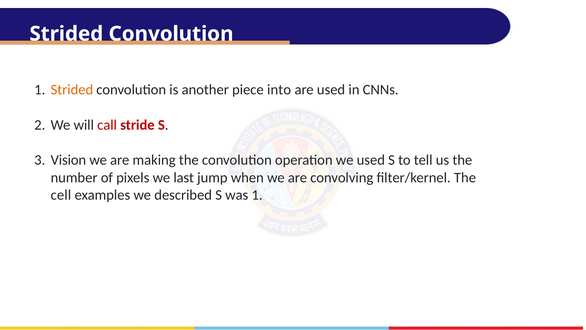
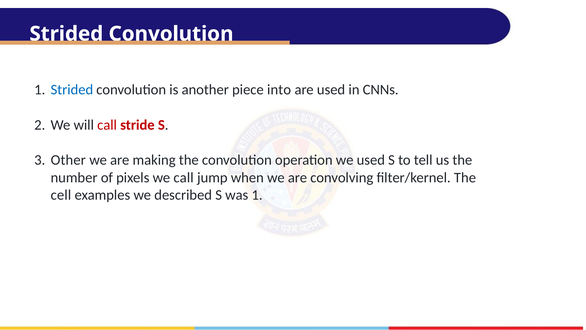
Strided at (72, 90) colour: orange -> blue
Vision: Vision -> Other
we last: last -> call
